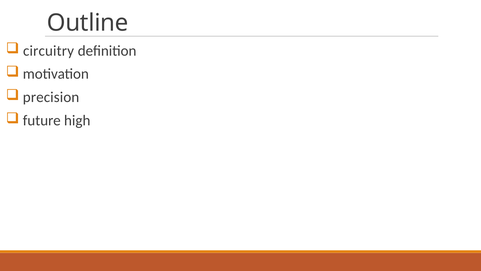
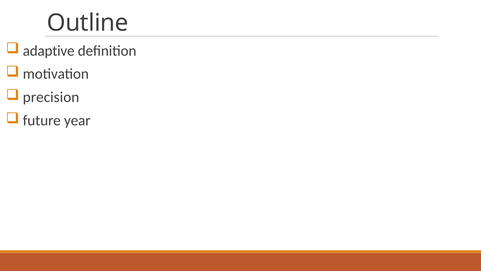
circuitry: circuitry -> adaptive
high: high -> year
